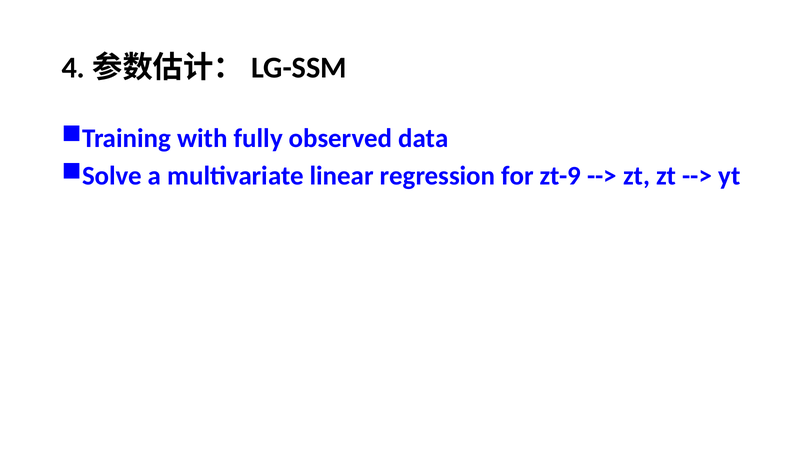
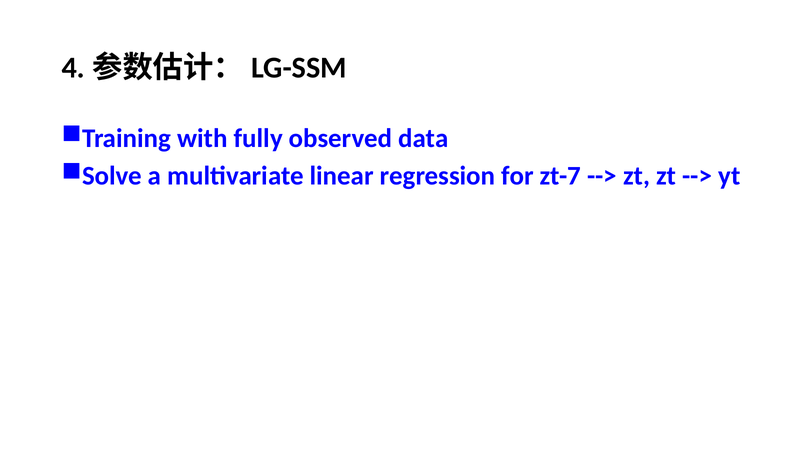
zt-9: zt-9 -> zt-7
